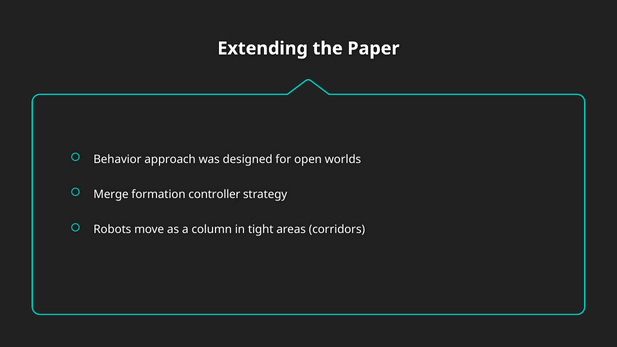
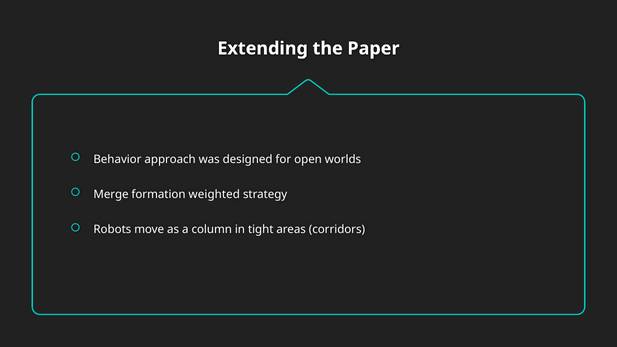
controller: controller -> weighted
